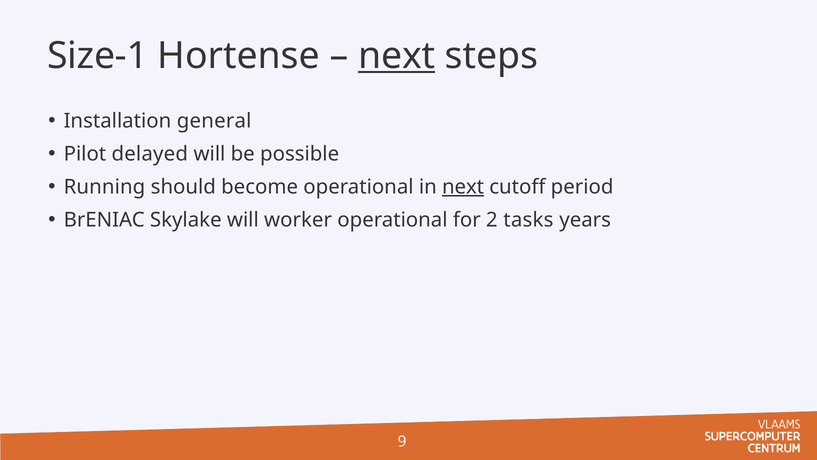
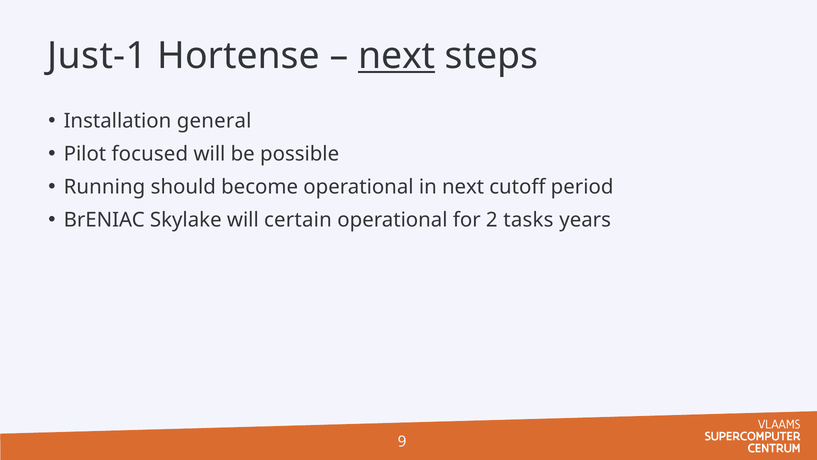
Size-1: Size-1 -> Just-1
delayed: delayed -> focused
next at (463, 187) underline: present -> none
worker: worker -> certain
